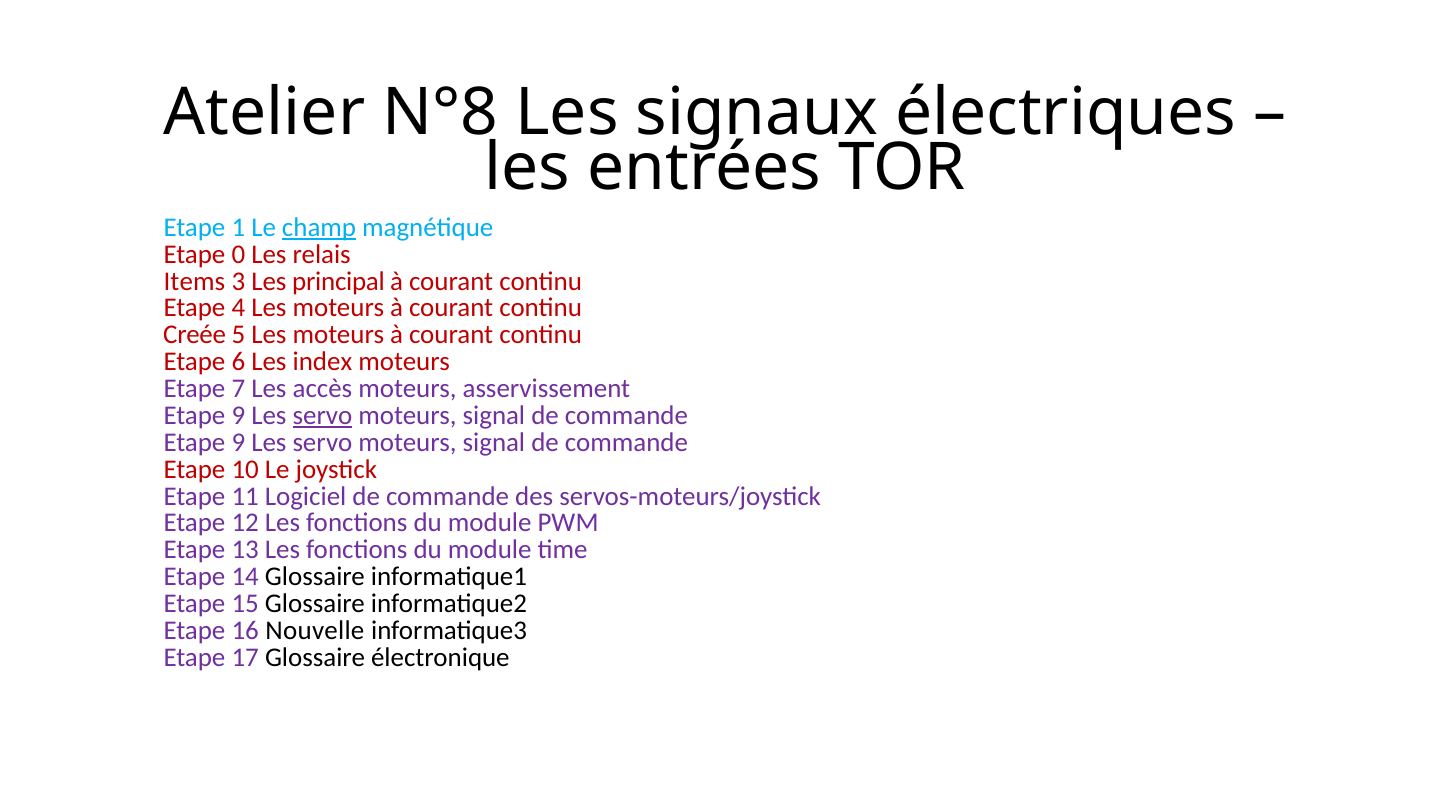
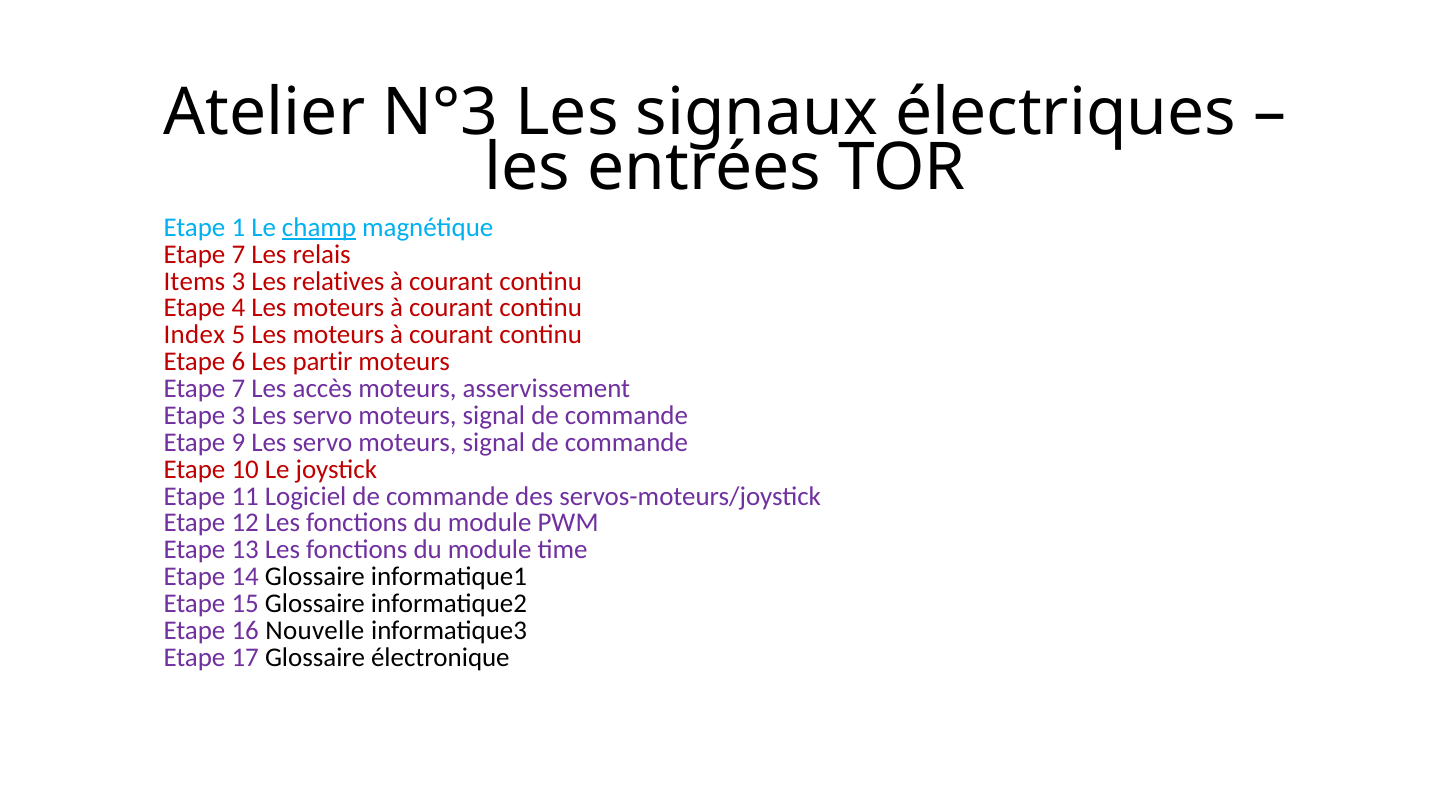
N°8: N°8 -> N°3
0 at (238, 254): 0 -> 7
principal: principal -> relatives
Creée: Creée -> Index
index: index -> partir
9 at (238, 415): 9 -> 3
servo at (322, 415) underline: present -> none
